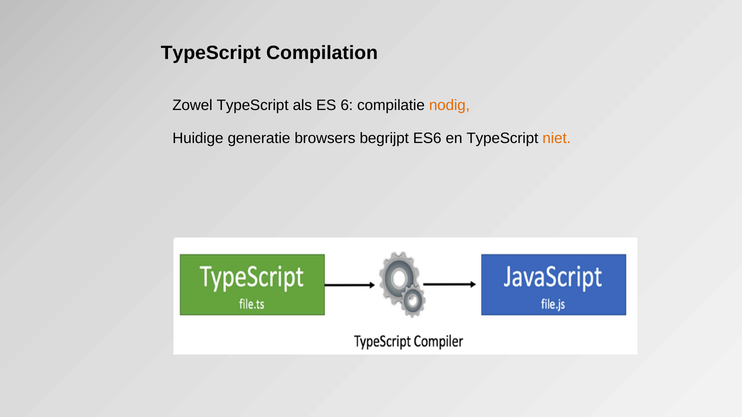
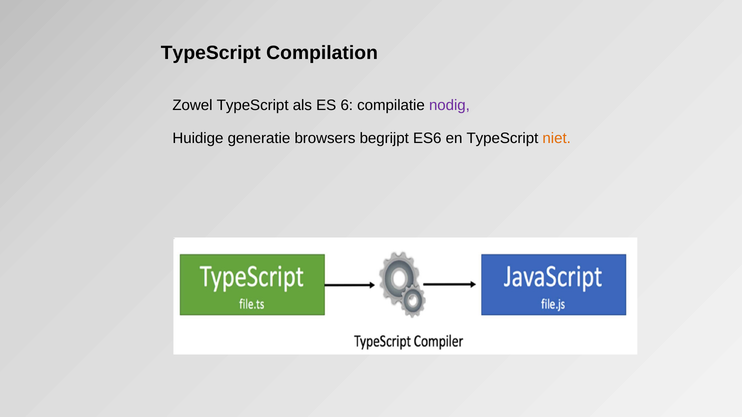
nodig colour: orange -> purple
